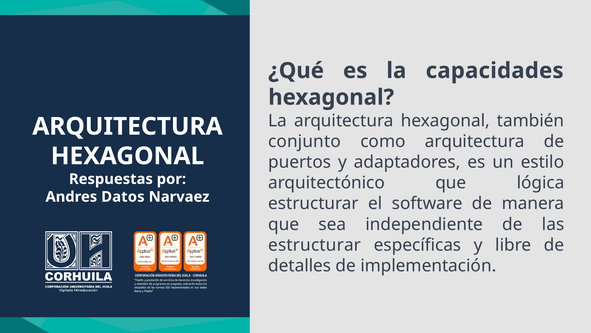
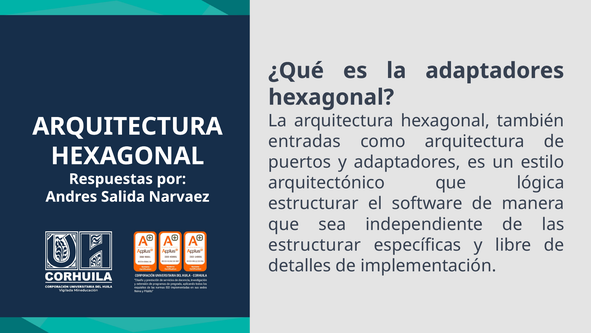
la capacidades: capacidades -> adaptadores
conjunto: conjunto -> entradas
Datos: Datos -> Salida
